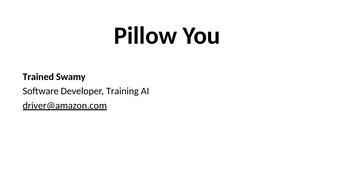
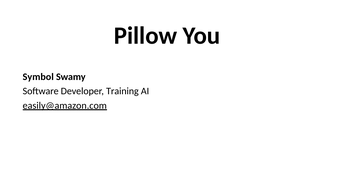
Trained: Trained -> Symbol
driver@amazon.com: driver@amazon.com -> easily@amazon.com
